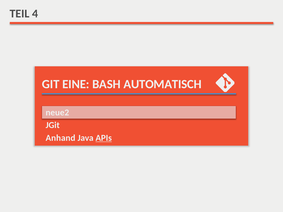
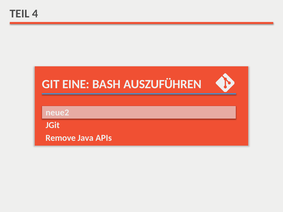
AUTOMATISCH: AUTOMATISCH -> AUSZUFÜHREN
Anhand: Anhand -> Remove
APIs underline: present -> none
